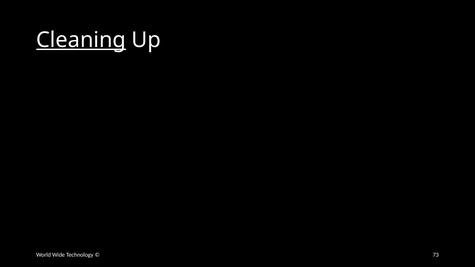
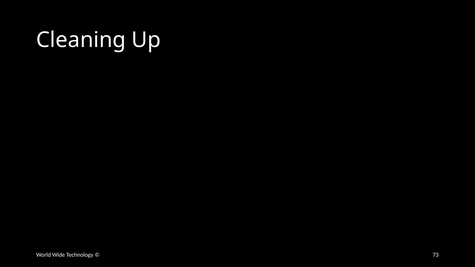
Cleaning underline: present -> none
